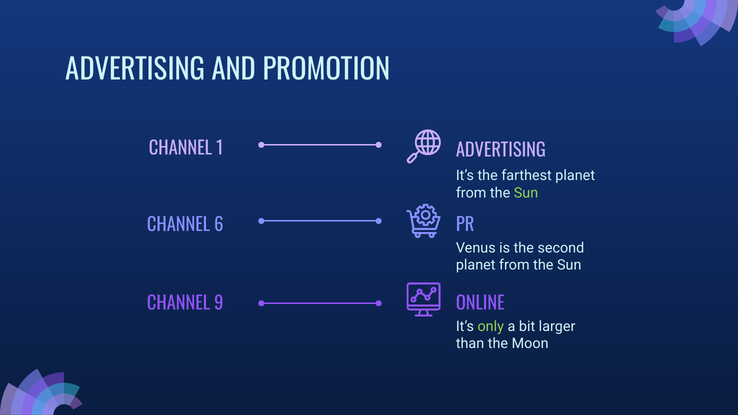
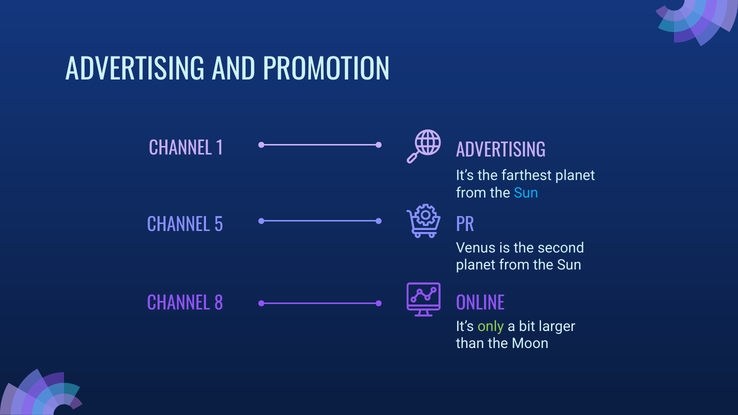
Sun at (526, 193) colour: light green -> light blue
6: 6 -> 5
9: 9 -> 8
